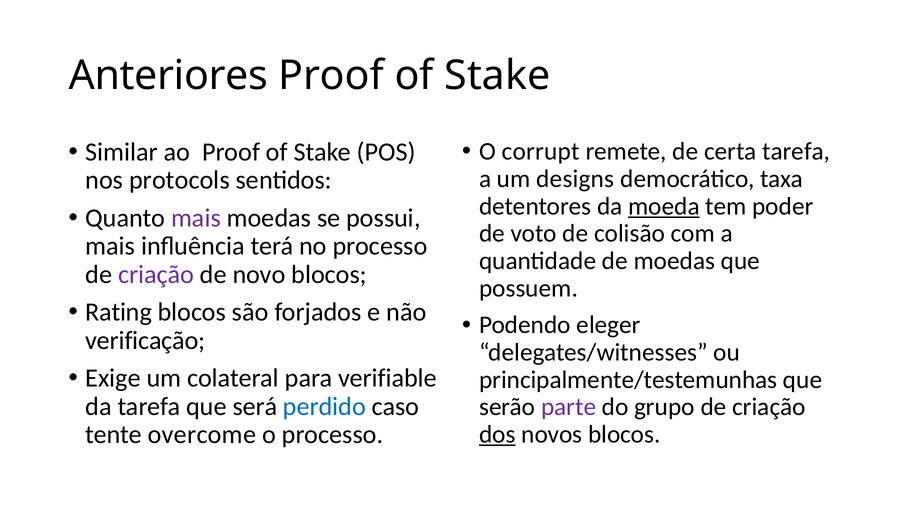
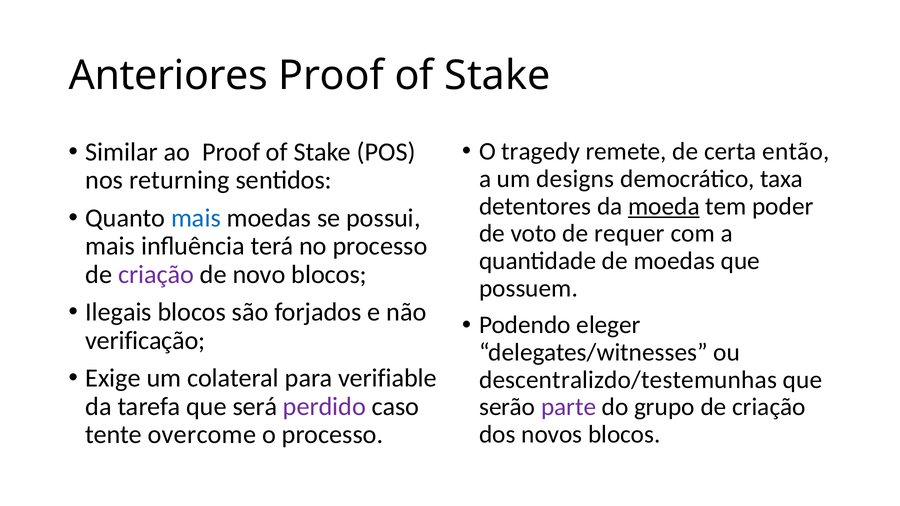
corrupt: corrupt -> tragedy
certa tarefa: tarefa -> então
protocols: protocols -> returning
mais at (196, 218) colour: purple -> blue
colisão: colisão -> requer
Rating: Rating -> Ilegais
principalmente/testemunhas: principalmente/testemunhas -> descentralizdo/testemunhas
perdido colour: blue -> purple
dos underline: present -> none
